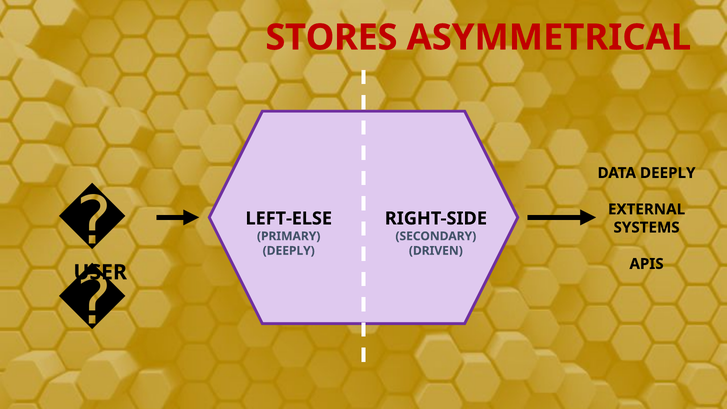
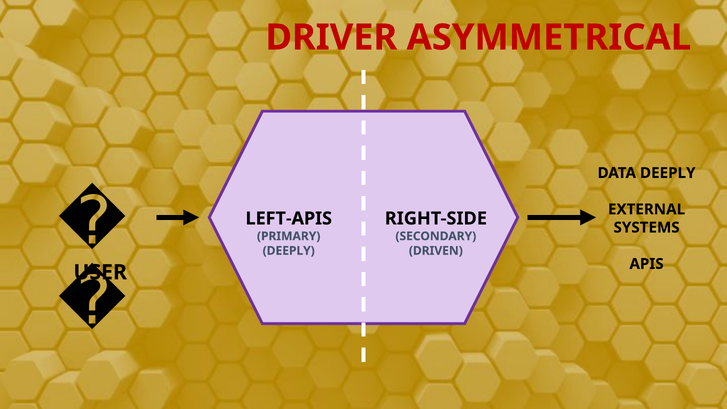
STORES: STORES -> DRIVER
LEFT-ELSE: LEFT-ELSE -> LEFT-APIS
